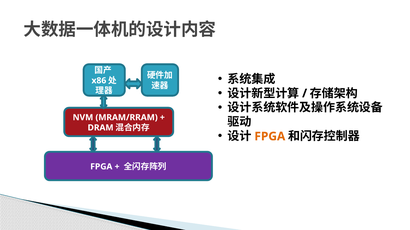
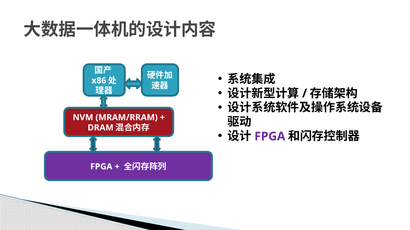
FPGA at (270, 137) colour: orange -> purple
